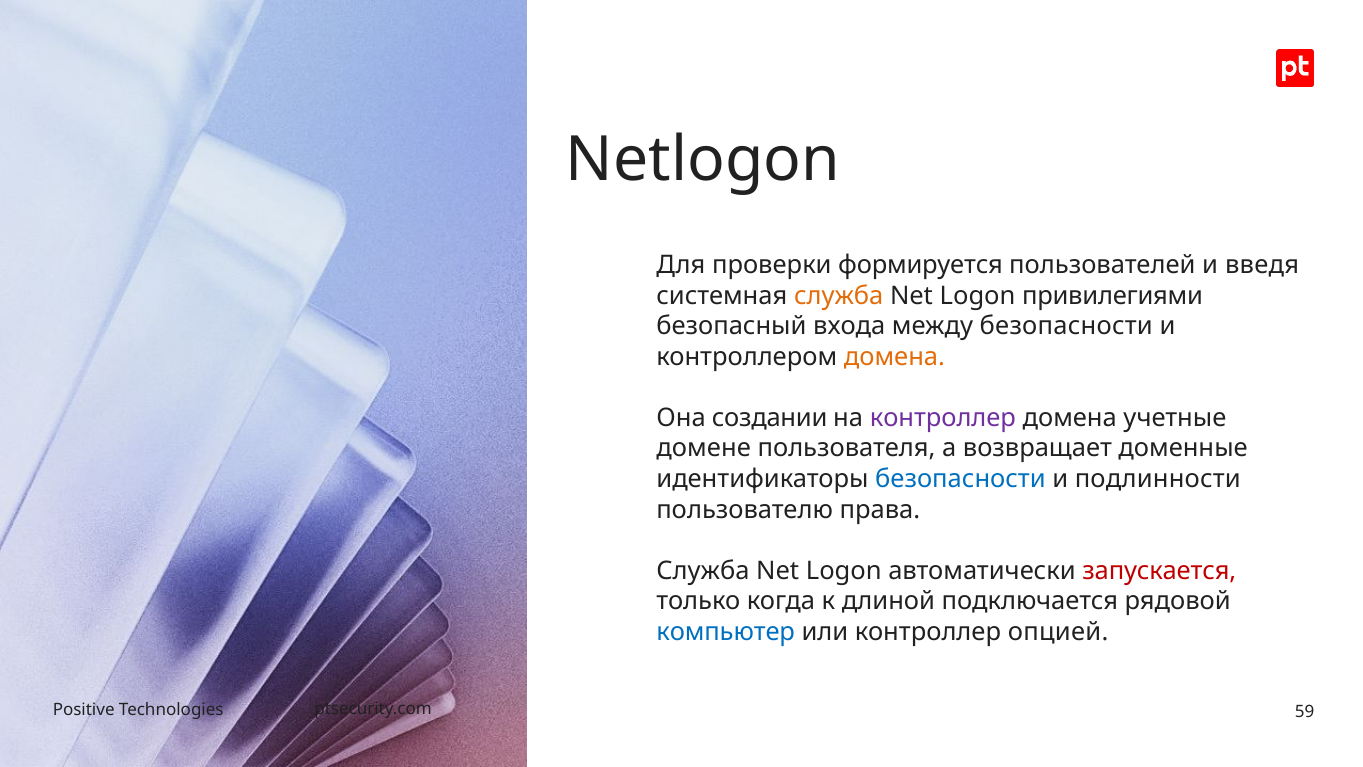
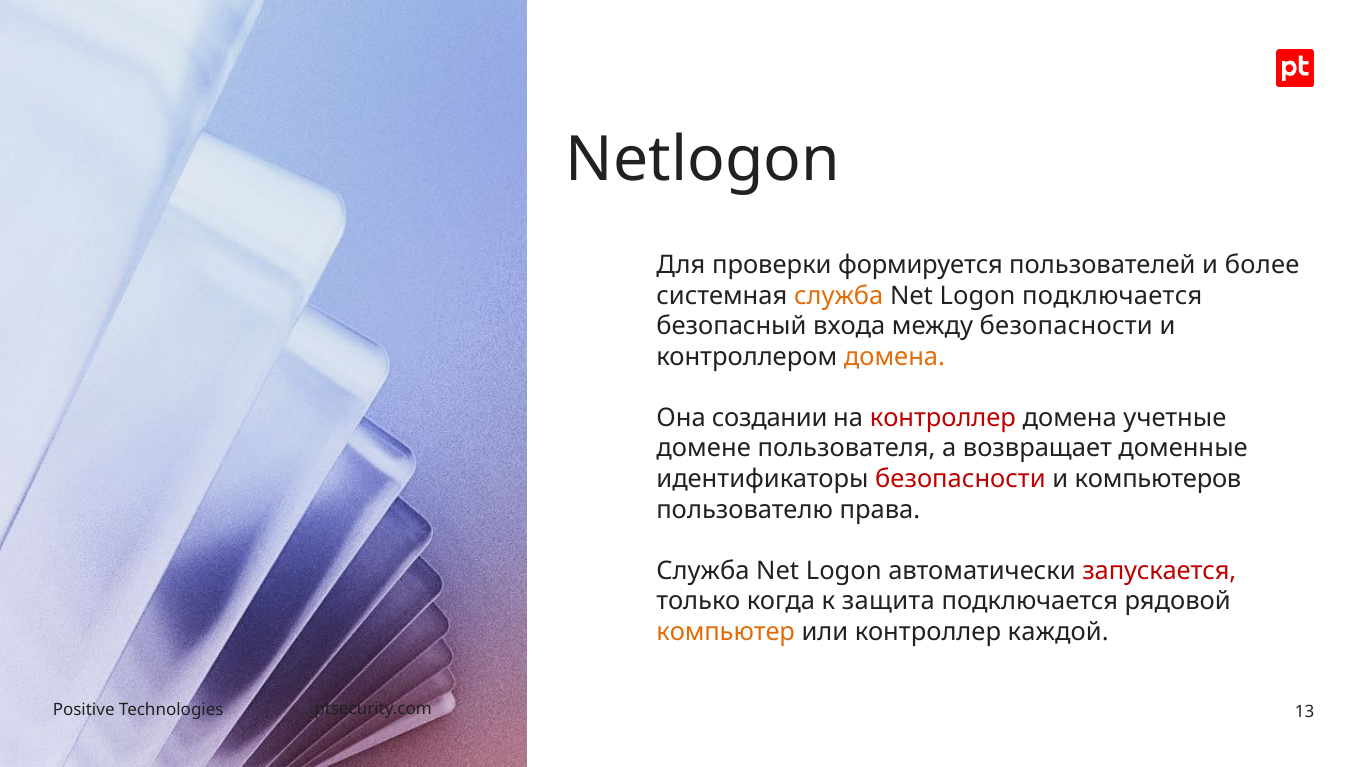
введя: введя -> более
Logon привилегиями: привилегиями -> подключается
контроллер at (943, 418) colour: purple -> red
безопасности at (960, 479) colour: blue -> red
подлинности: подлинности -> компьютеров
длиной: длиной -> защита
компьютер colour: blue -> orange
опцией: опцией -> каждой
59: 59 -> 13
